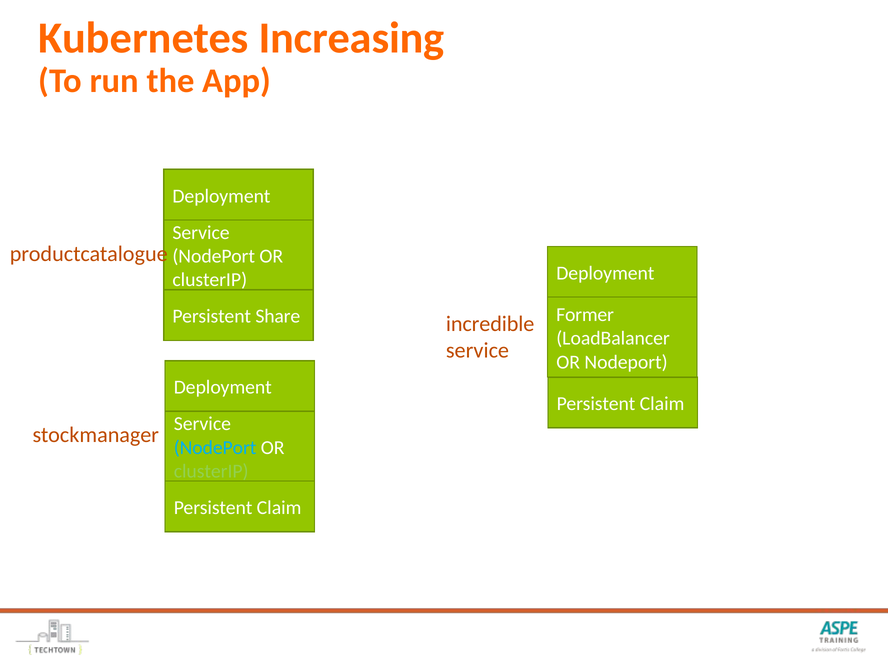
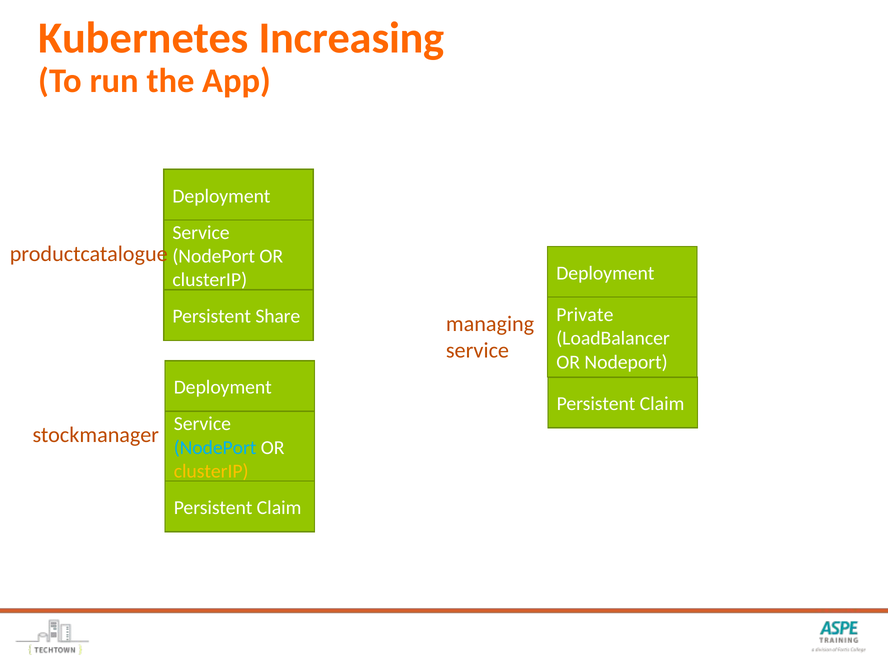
Former: Former -> Private
incredible: incredible -> managing
clusterIP at (211, 471) colour: light green -> yellow
